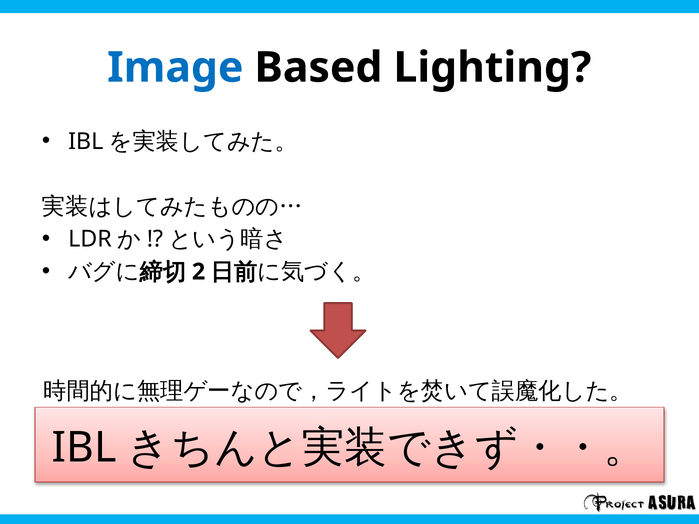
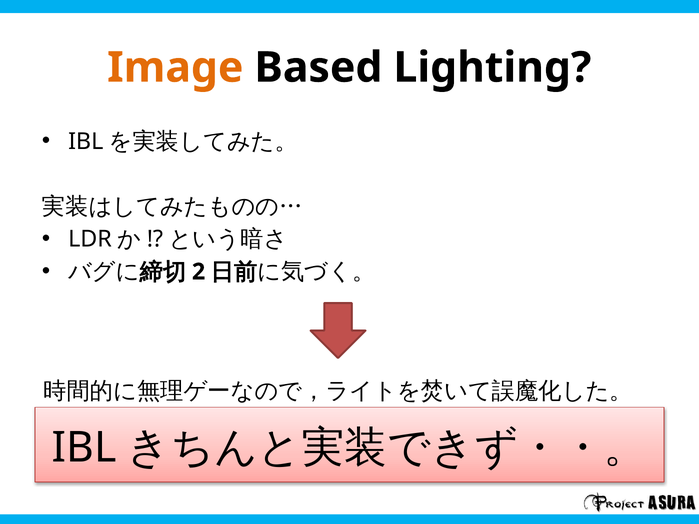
Image colour: blue -> orange
